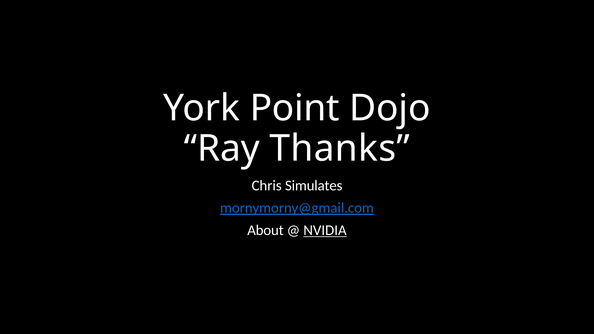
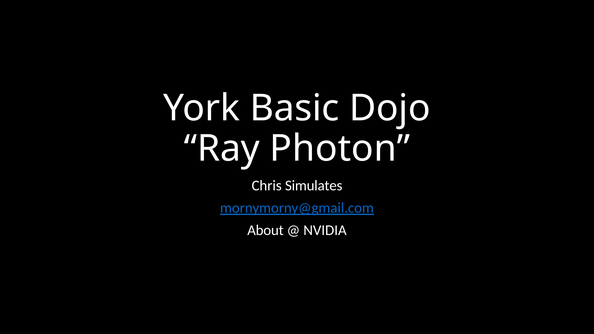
Point: Point -> Basic
Thanks: Thanks -> Photon
NVIDIA underline: present -> none
